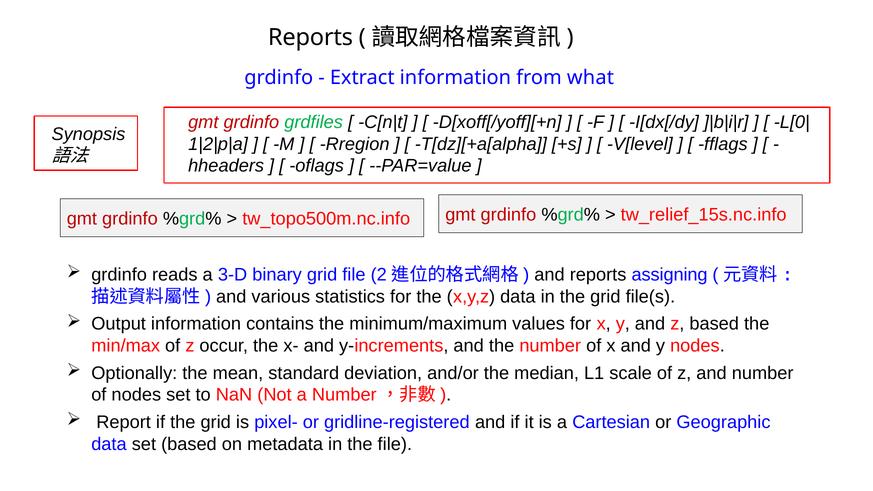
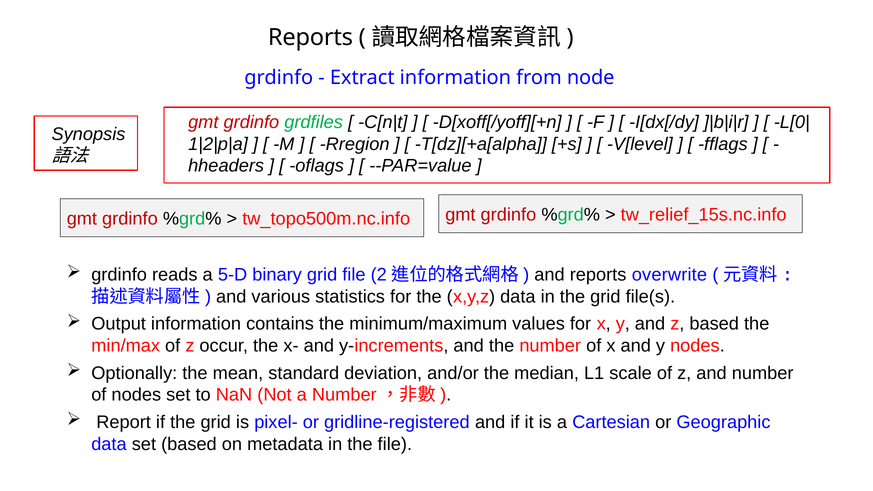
what: what -> node
3-D: 3-D -> 5-D
assigning: assigning -> overwrite
